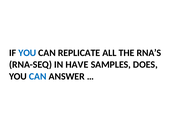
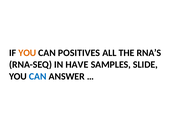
YOU at (27, 53) colour: blue -> orange
REPLICATE: REPLICATE -> POSITIVES
DOES: DOES -> SLIDE
